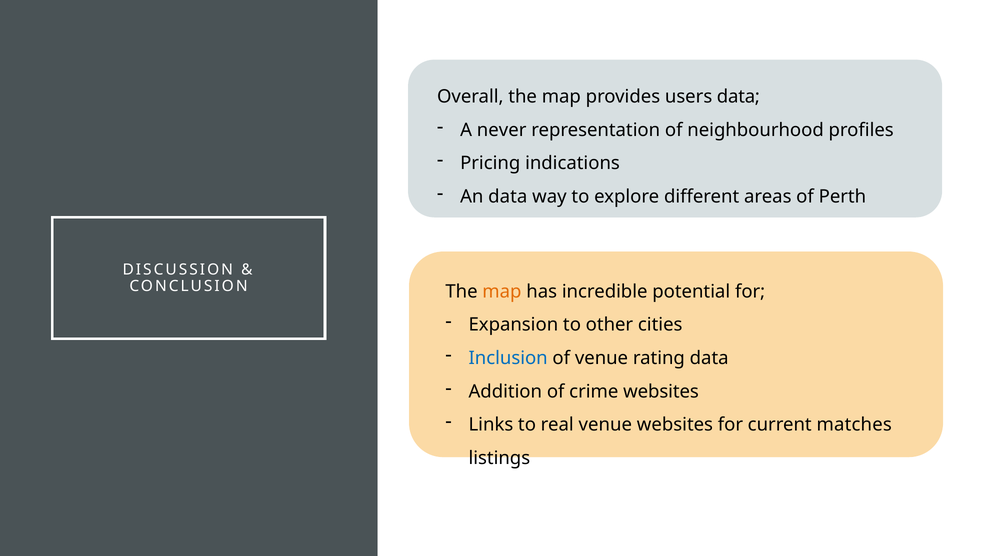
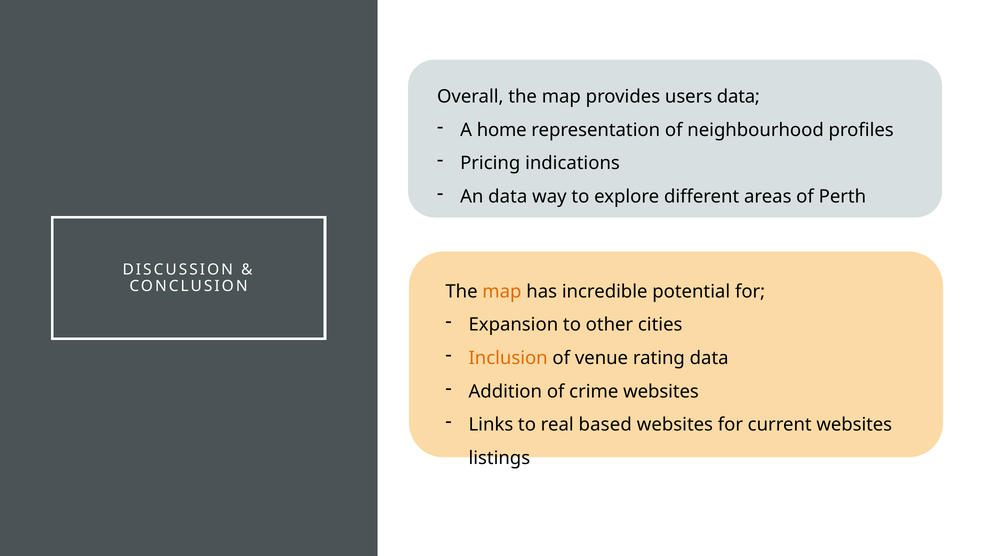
never: never -> home
Inclusion colour: blue -> orange
real venue: venue -> based
current matches: matches -> websites
